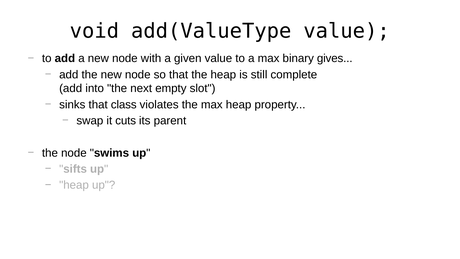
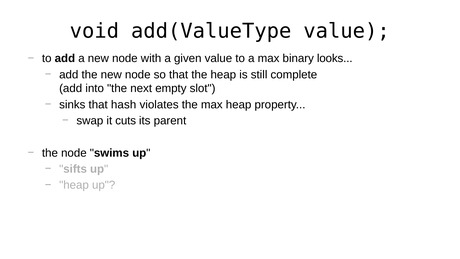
gives: gives -> looks
class: class -> hash
